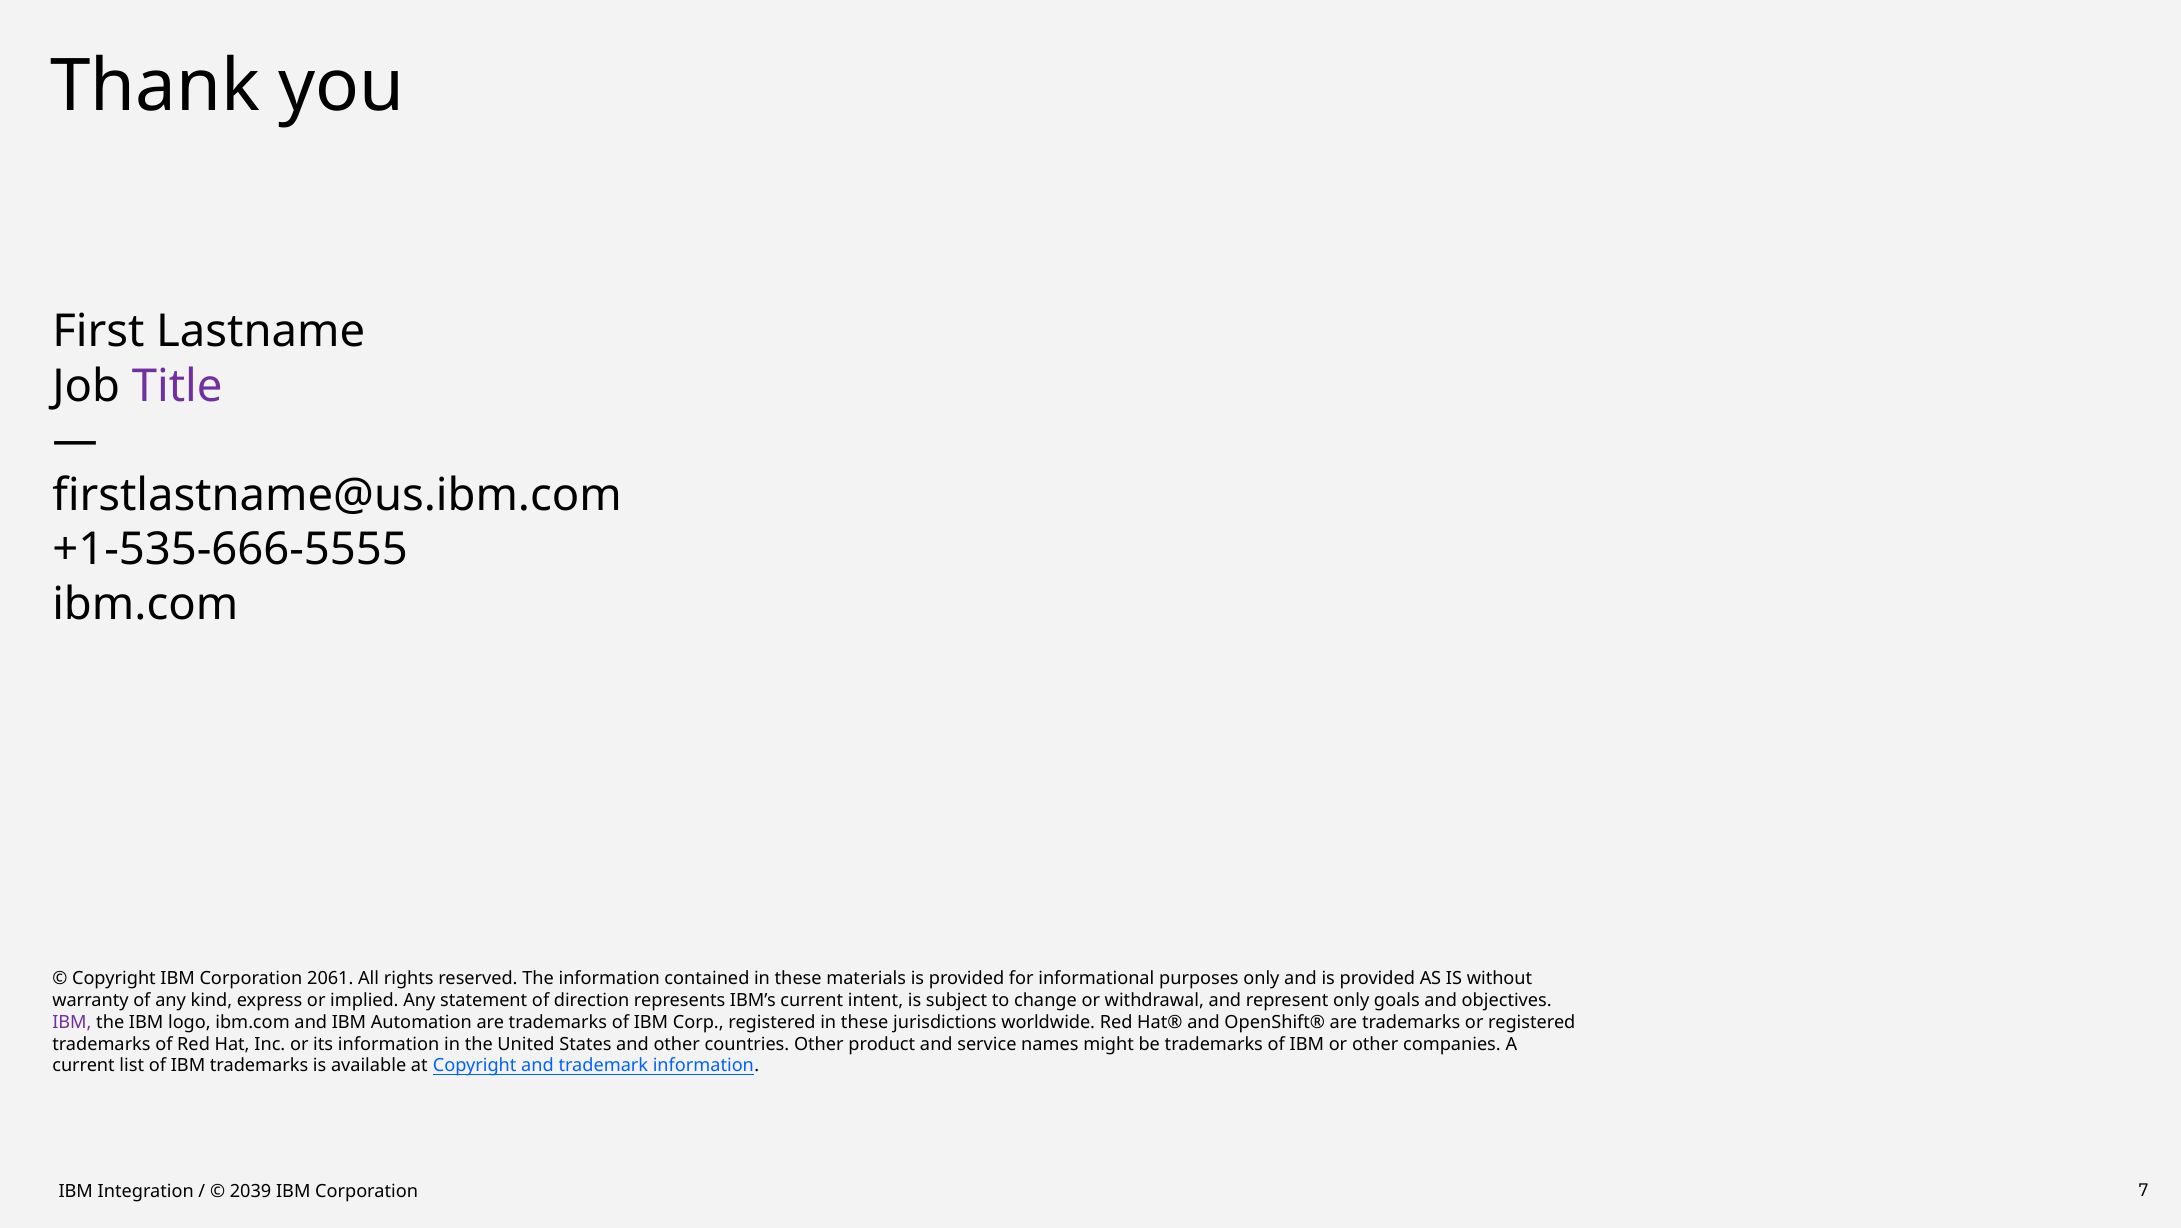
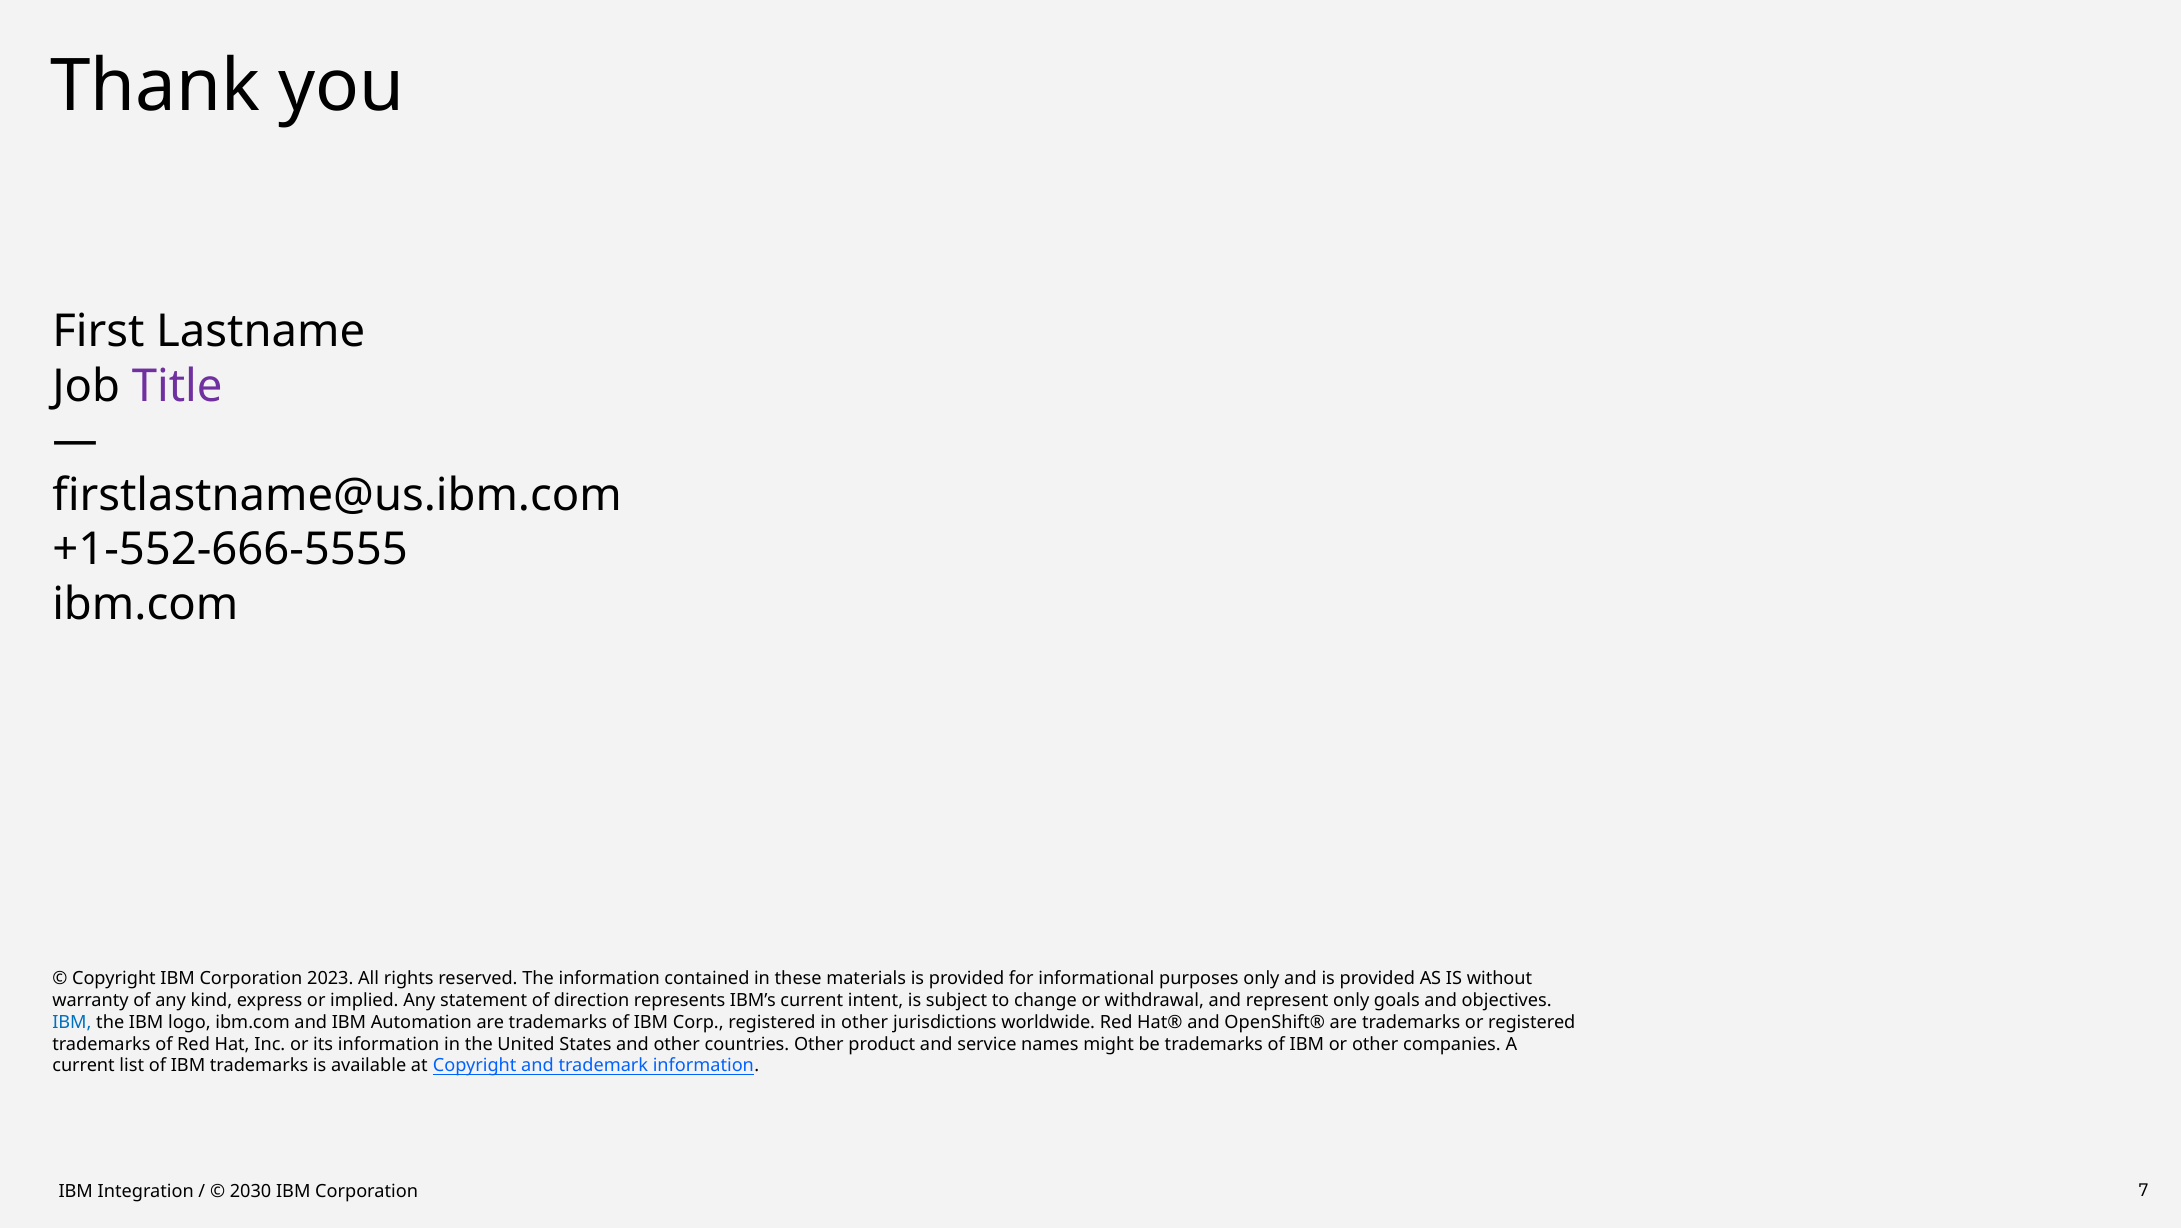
+1-535-666-5555: +1-535-666-5555 -> +1-552-666-5555
2061: 2061 -> 2023
IBM at (72, 1022) colour: purple -> blue
registered in these: these -> other
2039: 2039 -> 2030
